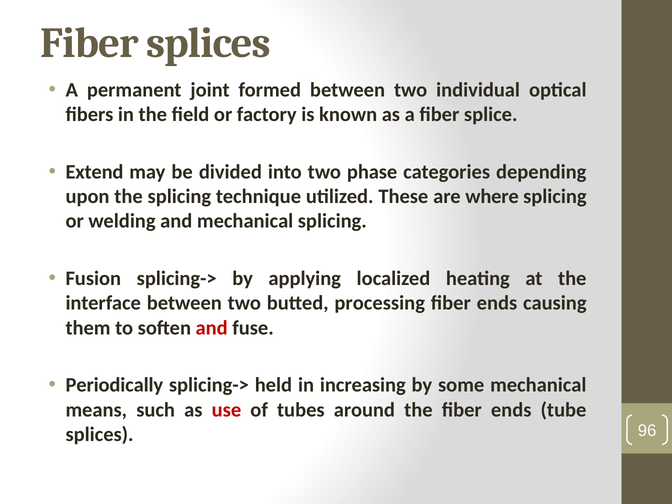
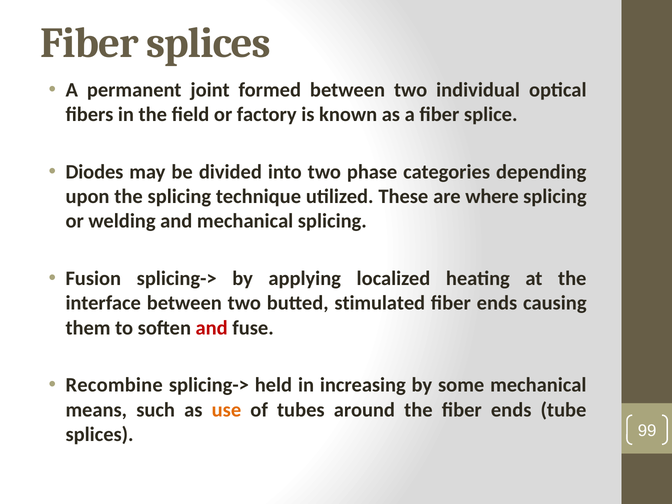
Extend: Extend -> Diodes
processing: processing -> stimulated
Periodically: Periodically -> Recombine
use colour: red -> orange
96: 96 -> 99
